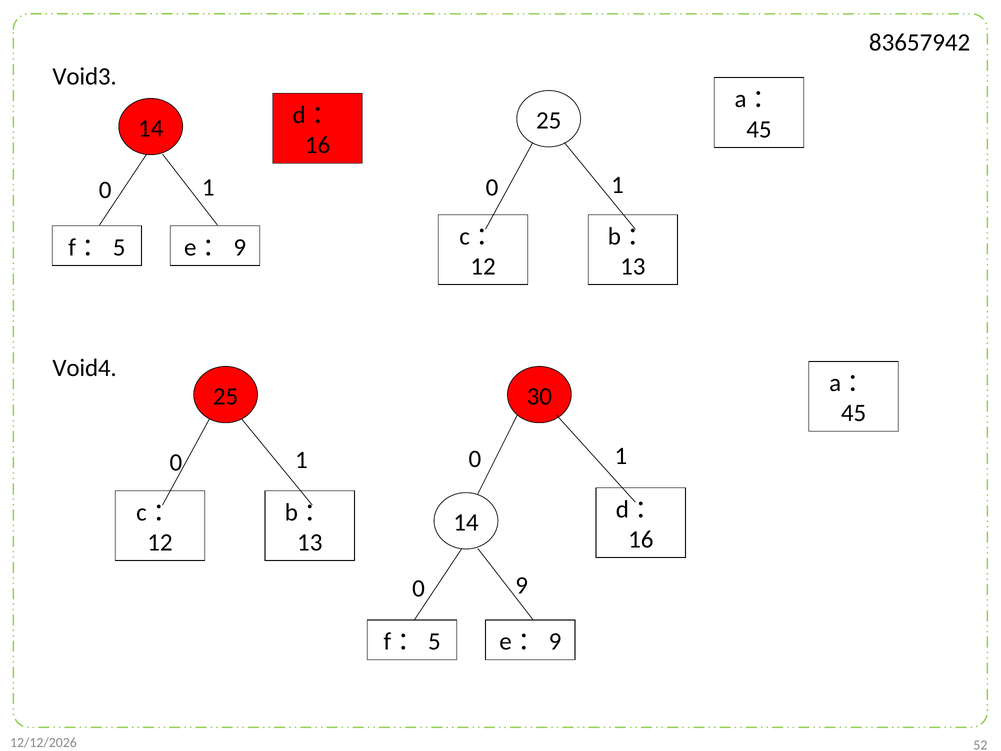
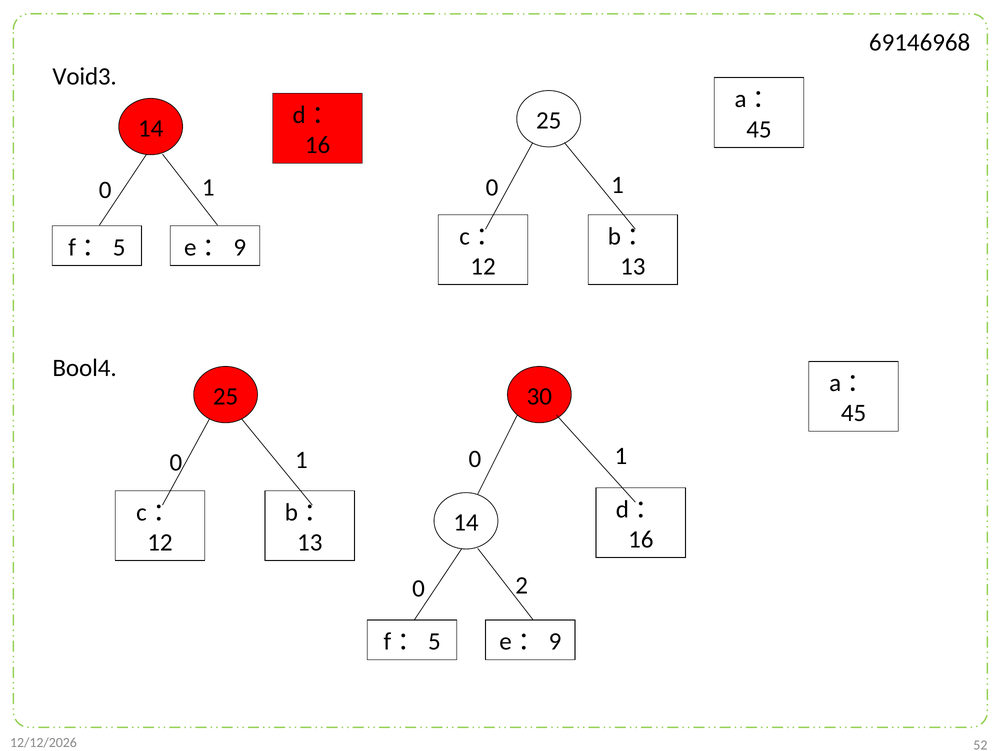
83657942: 83657942 -> 69146968
Void4: Void4 -> Bool4
9: 9 -> 2
